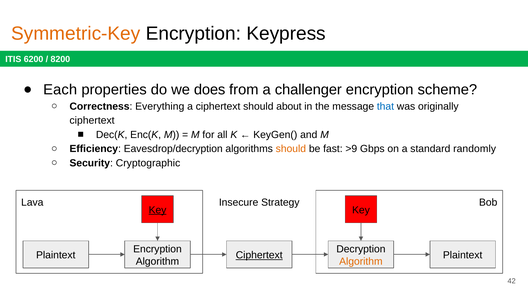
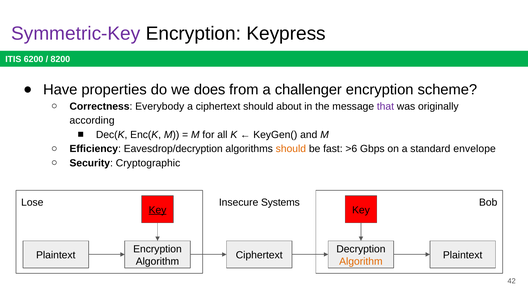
Symmetric-Key colour: orange -> purple
Each: Each -> Have
Everything: Everything -> Everybody
that colour: blue -> purple
ciphertext at (92, 120): ciphertext -> according
>9: >9 -> >6
randomly: randomly -> envelope
Lava: Lava -> Lose
Strategy: Strategy -> Systems
Ciphertext at (259, 255) underline: present -> none
